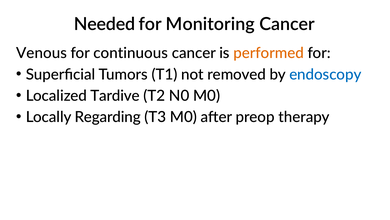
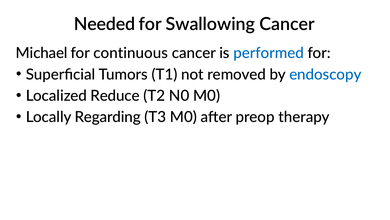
Monitoring: Monitoring -> Swallowing
Venous: Venous -> Michael
performed colour: orange -> blue
Tardive: Tardive -> Reduce
